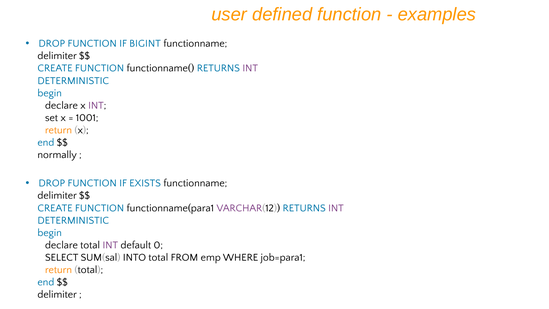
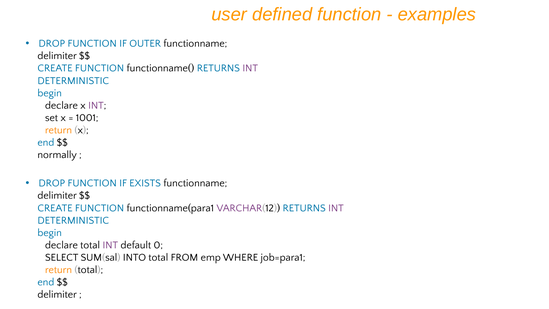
BIGINT: BIGINT -> OUTER
